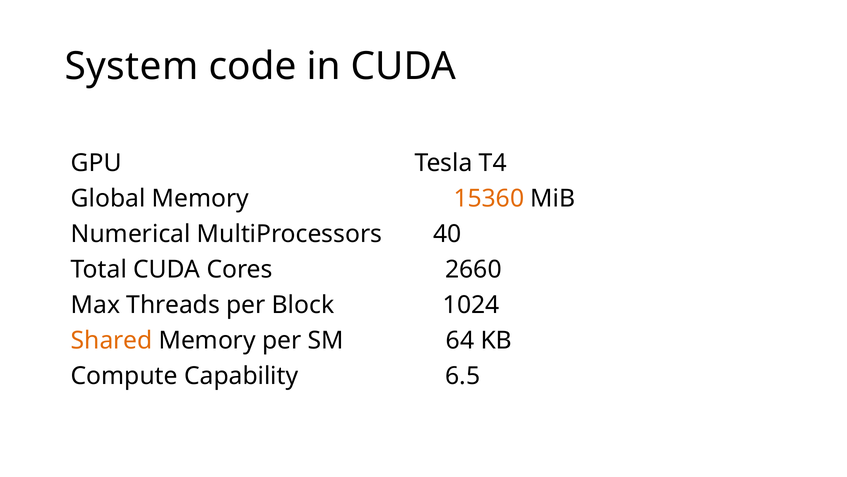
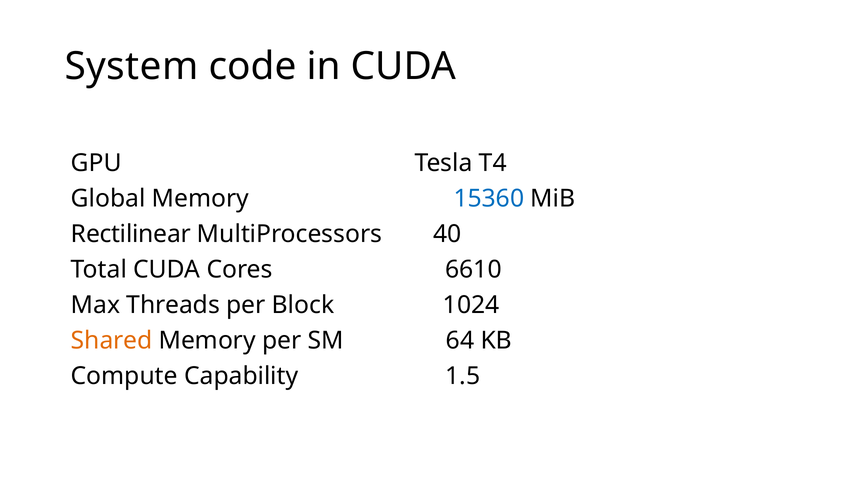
15360 colour: orange -> blue
Numerical: Numerical -> Rectilinear
2660: 2660 -> 6610
6.5: 6.5 -> 1.5
